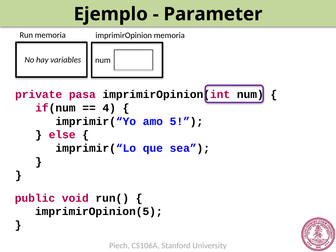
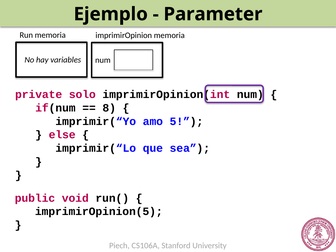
pasa: pasa -> solo
4: 4 -> 8
